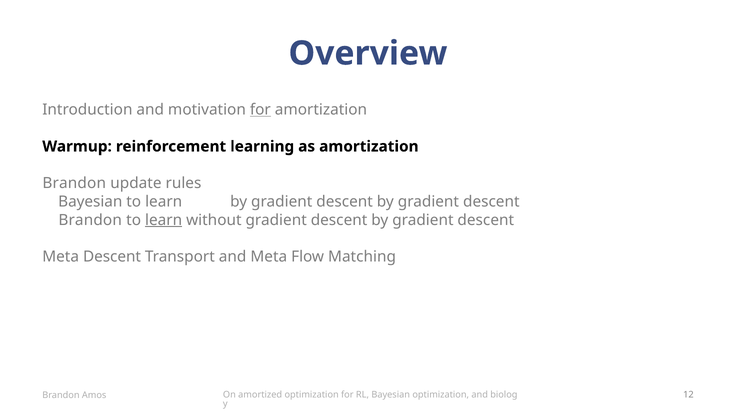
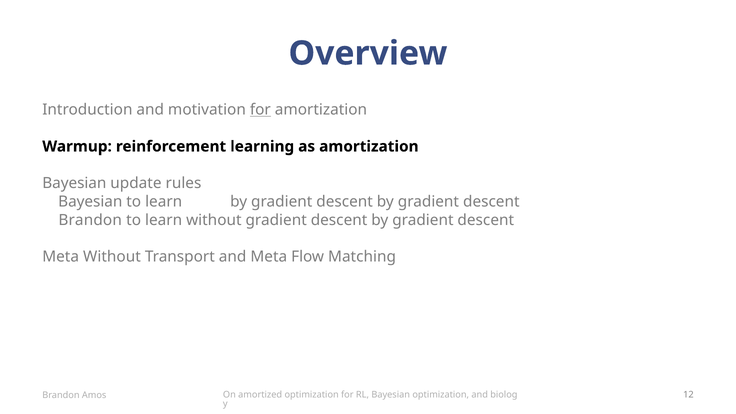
Brandon at (74, 183): Brandon -> Bayesian
learn at (164, 220) underline: present -> none
Meta Descent: Descent -> Without
